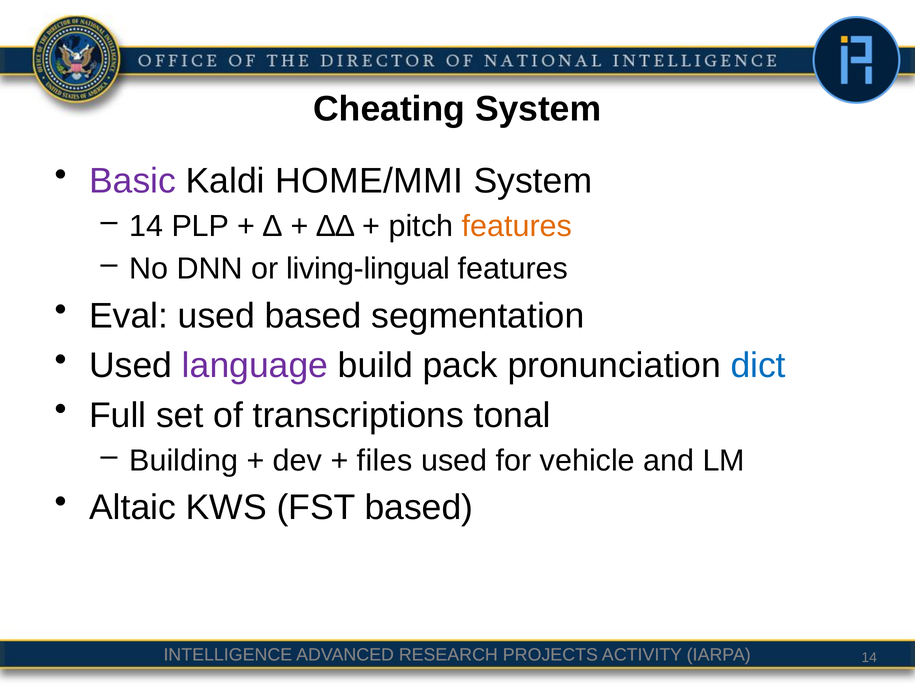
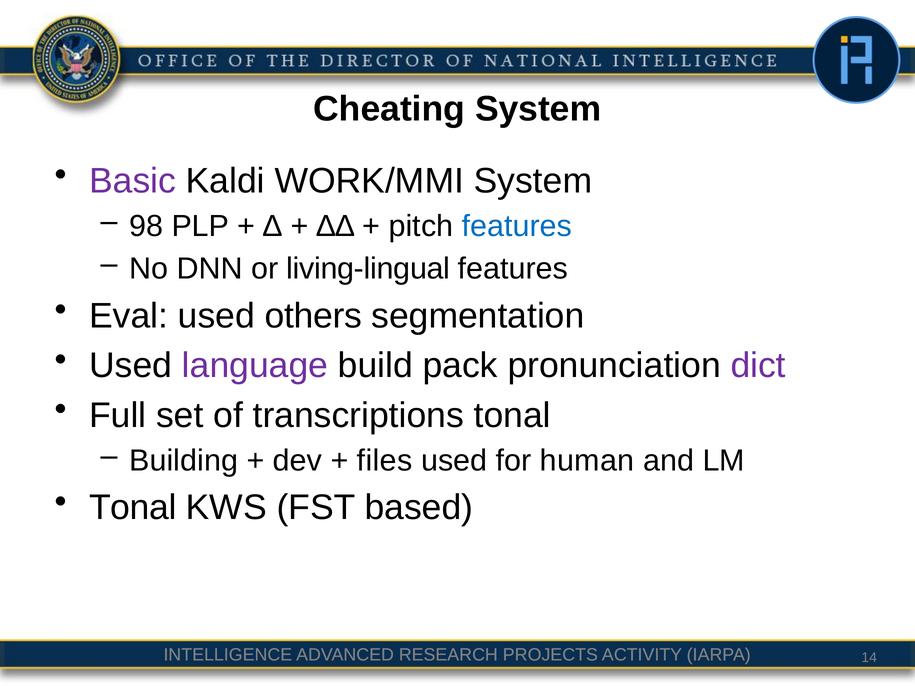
HOME/MMI: HOME/MMI -> WORK/MMI
14 at (146, 226): 14 -> 98
features at (517, 226) colour: orange -> blue
used based: based -> others
dict colour: blue -> purple
vehicle: vehicle -> human
Altaic at (133, 508): Altaic -> Tonal
